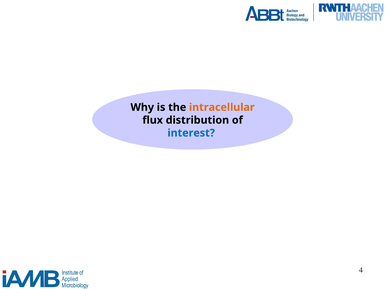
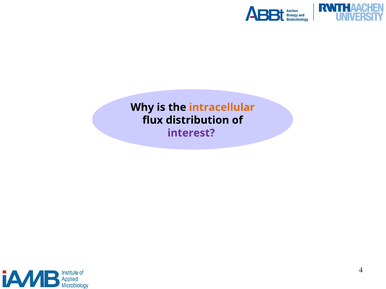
interest colour: blue -> purple
